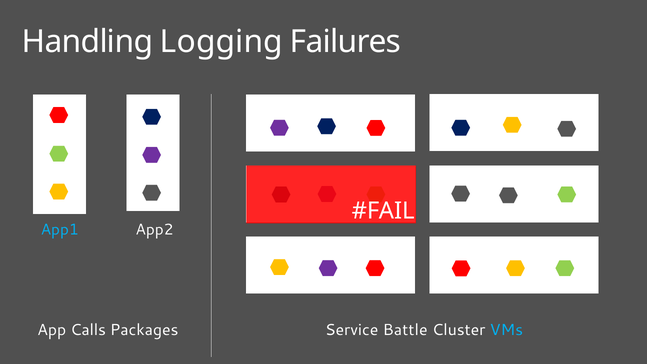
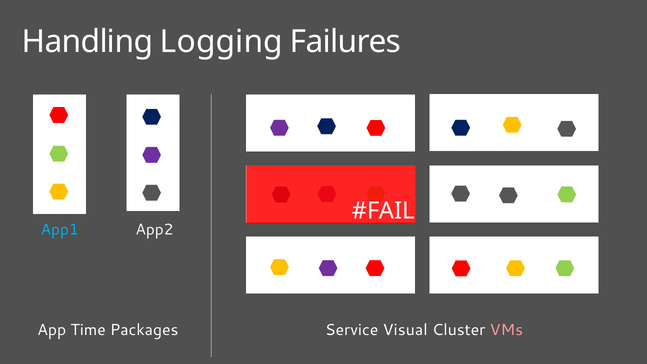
Calls: Calls -> Time
Battle: Battle -> Visual
VMs colour: light blue -> pink
